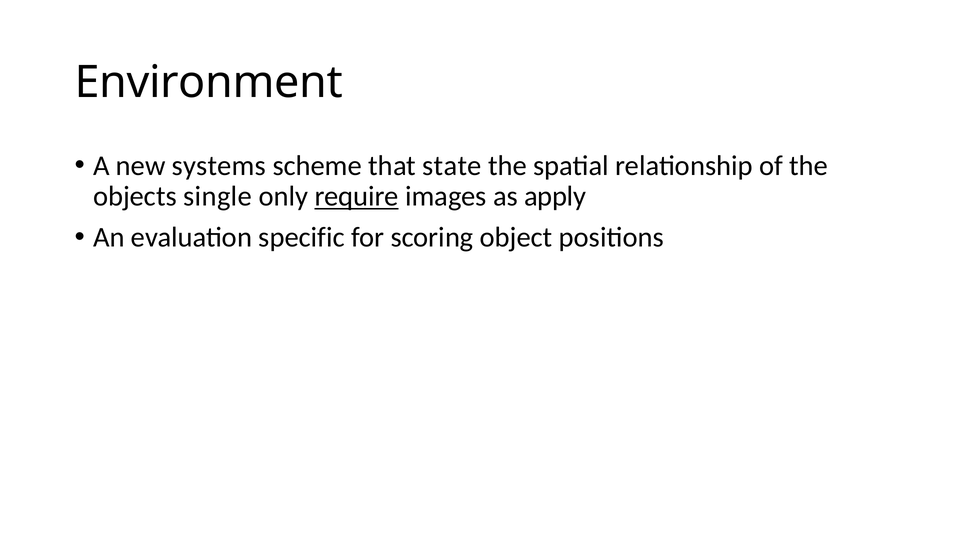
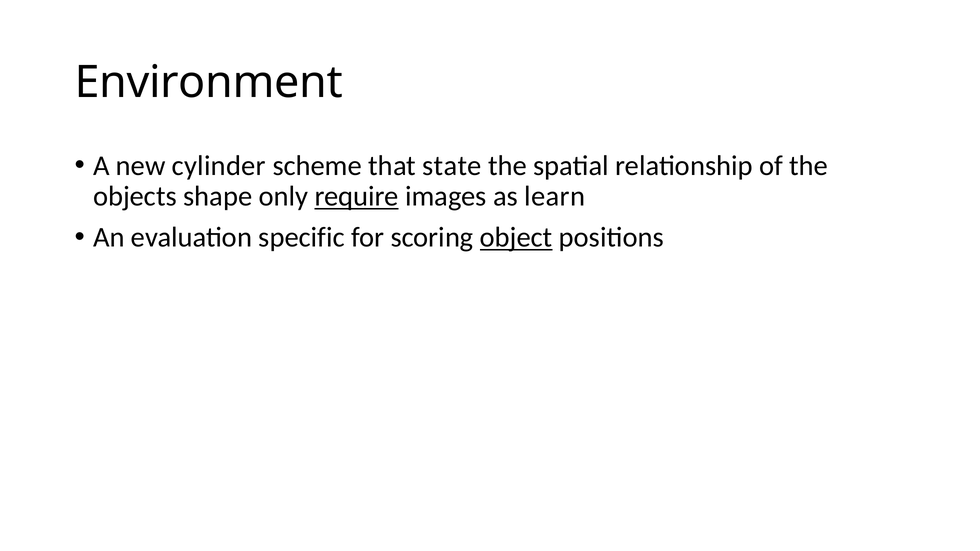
systems: systems -> cylinder
single: single -> shape
apply: apply -> learn
object underline: none -> present
